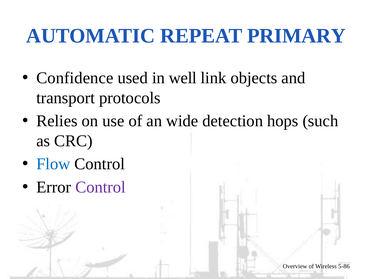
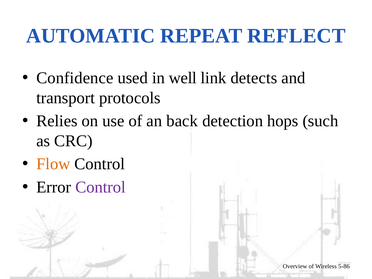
PRIMARY: PRIMARY -> REFLECT
objects: objects -> detects
wide: wide -> back
Flow colour: blue -> orange
